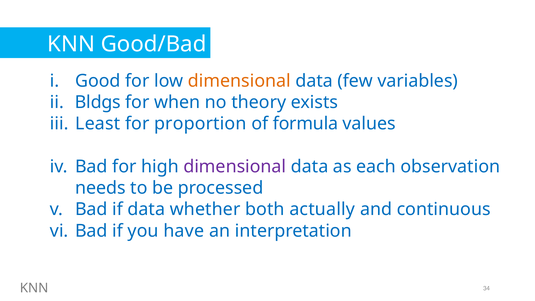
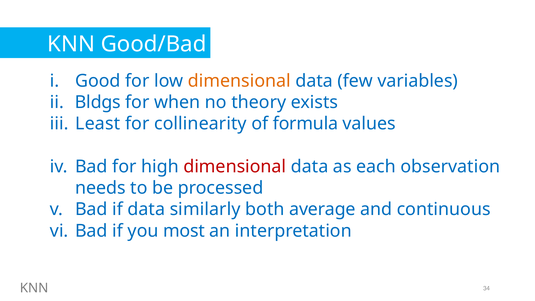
proportion: proportion -> collinearity
dimensional at (235, 167) colour: purple -> red
whether: whether -> similarly
actually: actually -> average
have: have -> most
